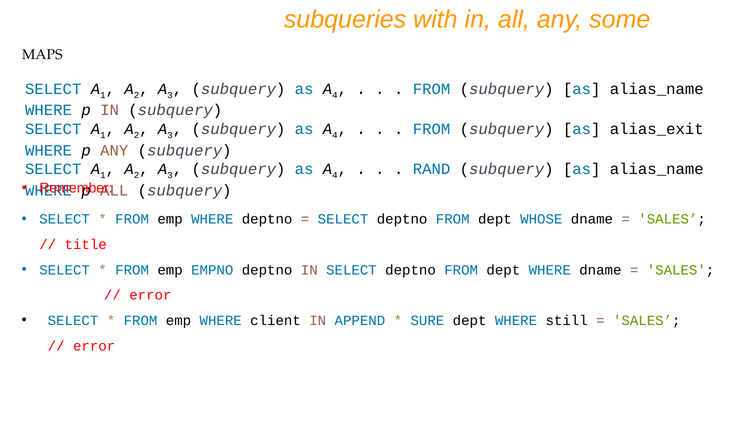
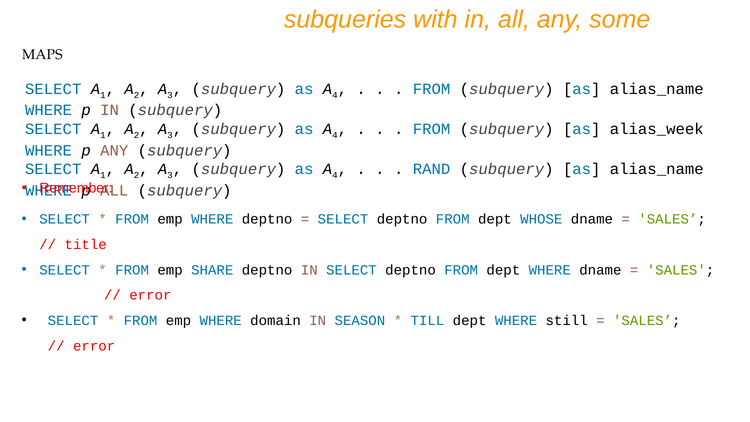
alias_exit: alias_exit -> alias_week
EMPNO: EMPNO -> SHARE
client: client -> domain
APPEND: APPEND -> SEASON
SURE: SURE -> TILL
